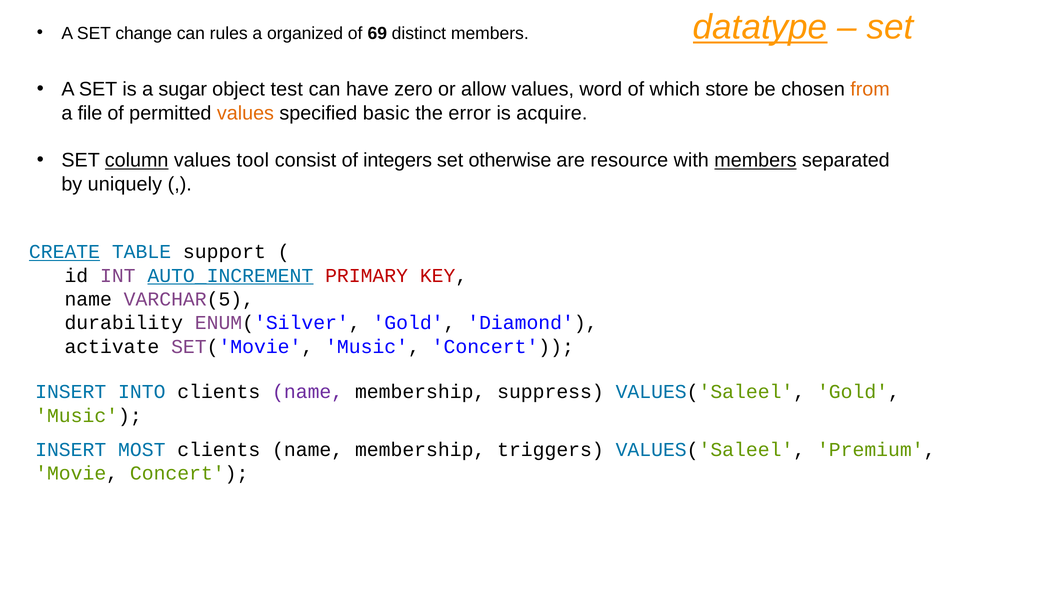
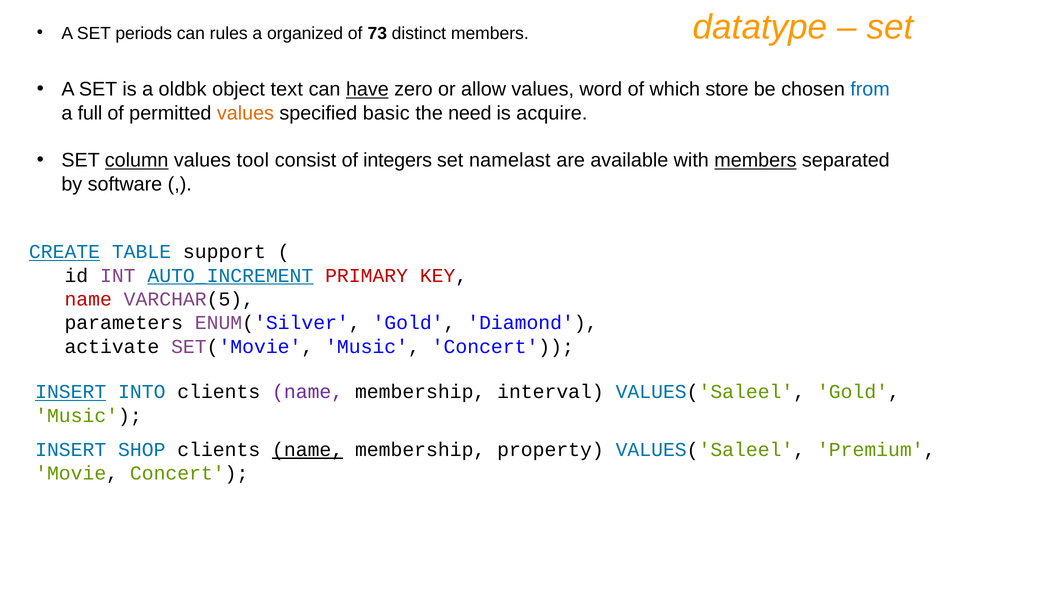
datatype underline: present -> none
change: change -> periods
69: 69 -> 73
sugar: sugar -> oldbk
test: test -> text
have underline: none -> present
from colour: orange -> blue
file: file -> full
error: error -> need
otherwise: otherwise -> namelast
resource: resource -> available
uniquely: uniquely -> software
name at (88, 299) colour: black -> red
durability: durability -> parameters
INSERT at (71, 392) underline: none -> present
suppress: suppress -> interval
MOST: MOST -> SHOP
name at (308, 450) underline: none -> present
triggers: triggers -> property
